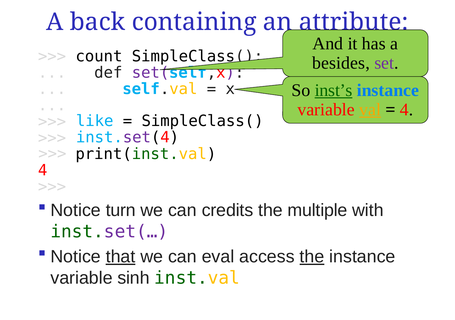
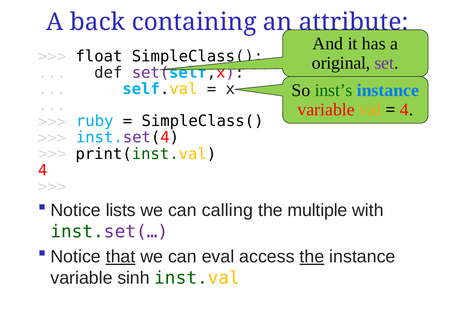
count: count -> float
besides: besides -> original
inst’s underline: present -> none
val underline: present -> none
like: like -> ruby
turn: turn -> lists
credits: credits -> calling
